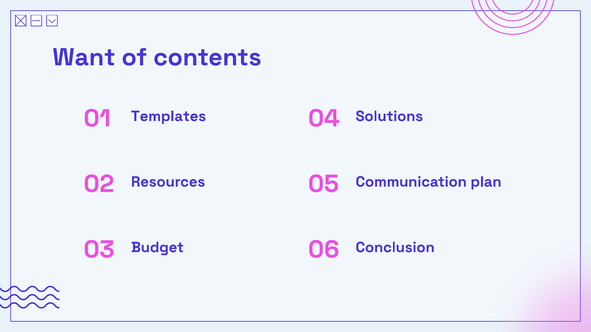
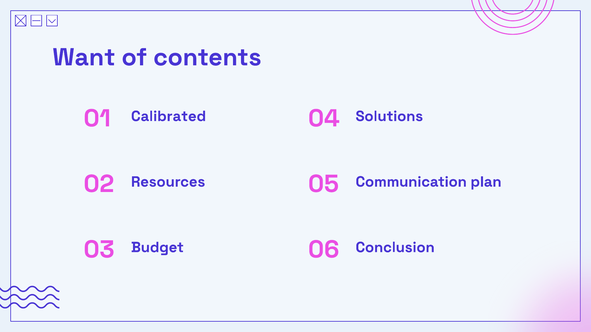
Templates: Templates -> Calibrated
